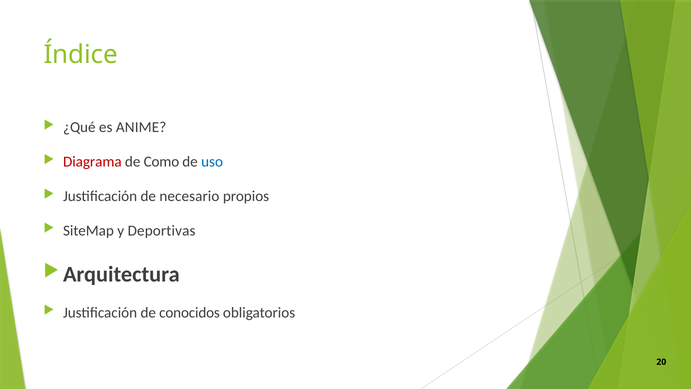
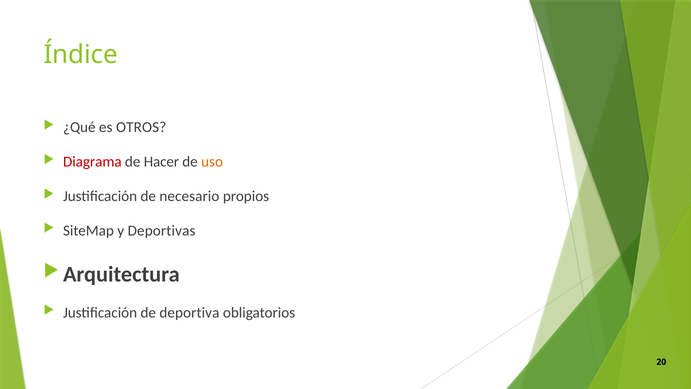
ANIME: ANIME -> OTROS
Como: Como -> Hacer
uso colour: blue -> orange
conocidos: conocidos -> deportiva
